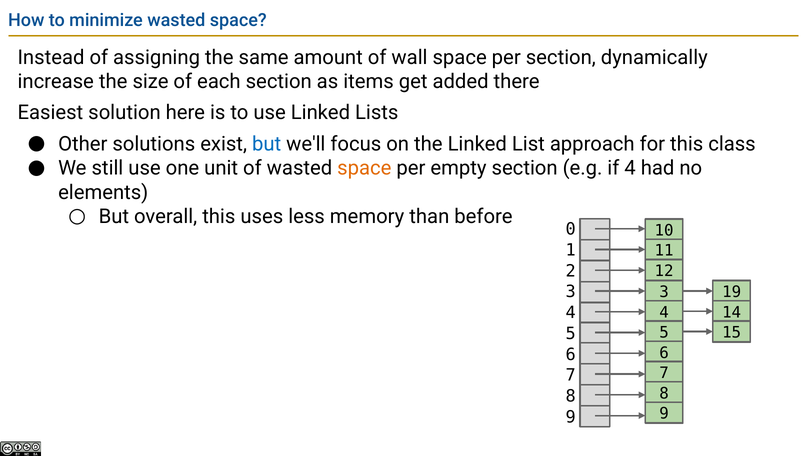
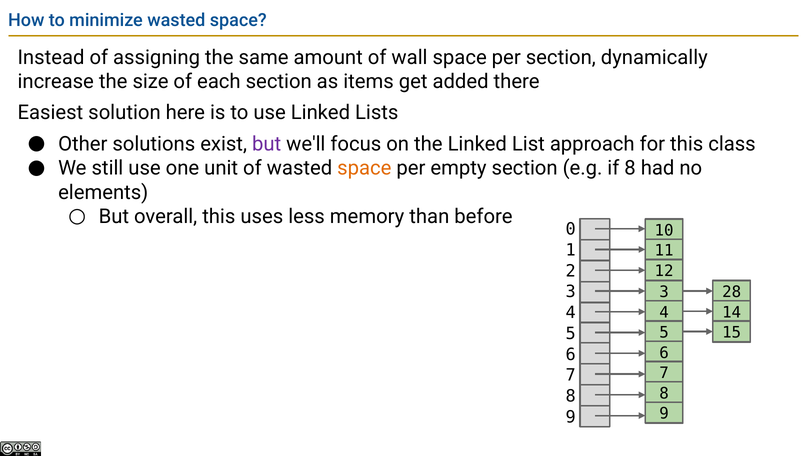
but at (267, 144) colour: blue -> purple
if 4: 4 -> 8
19: 19 -> 28
